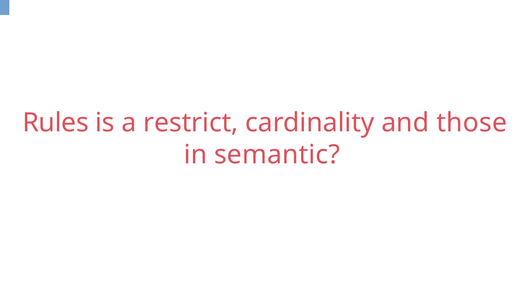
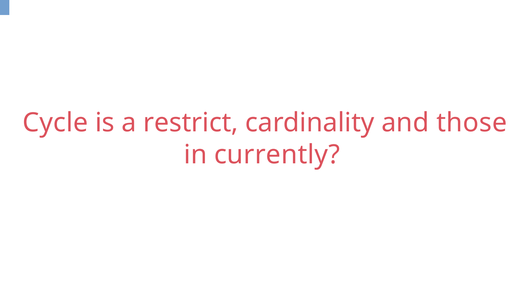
Rules: Rules -> Cycle
semantic: semantic -> currently
